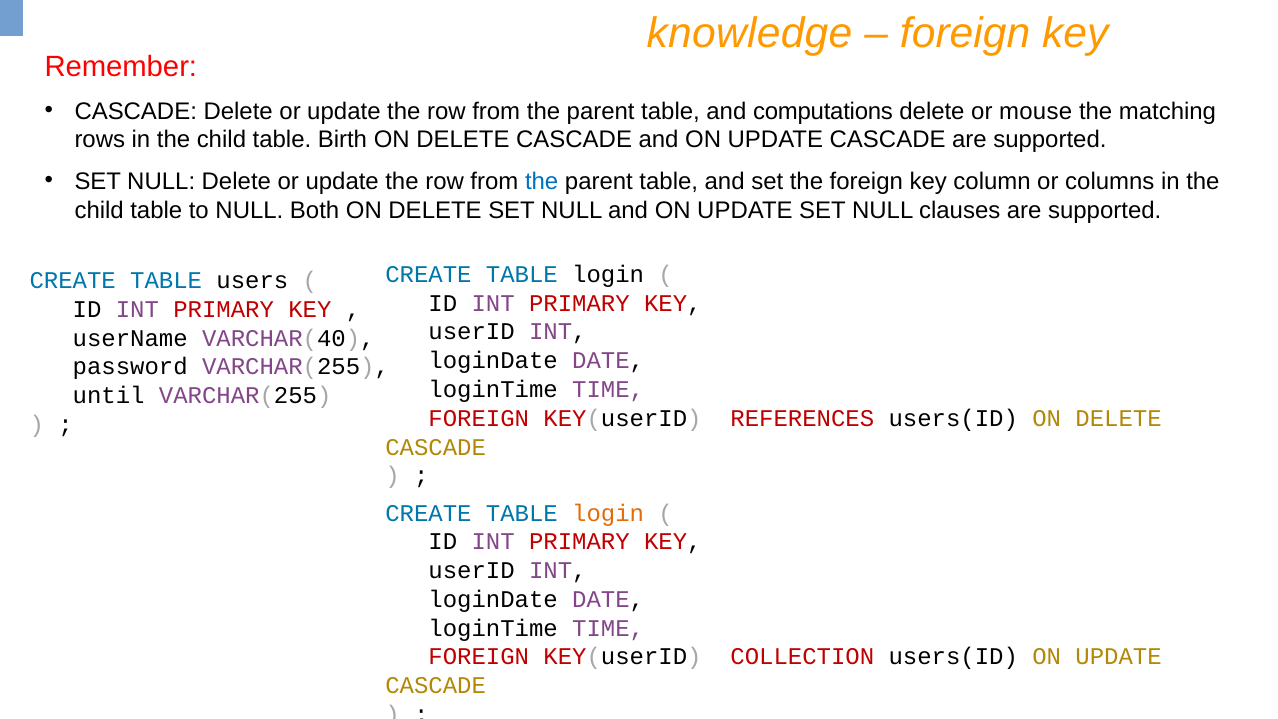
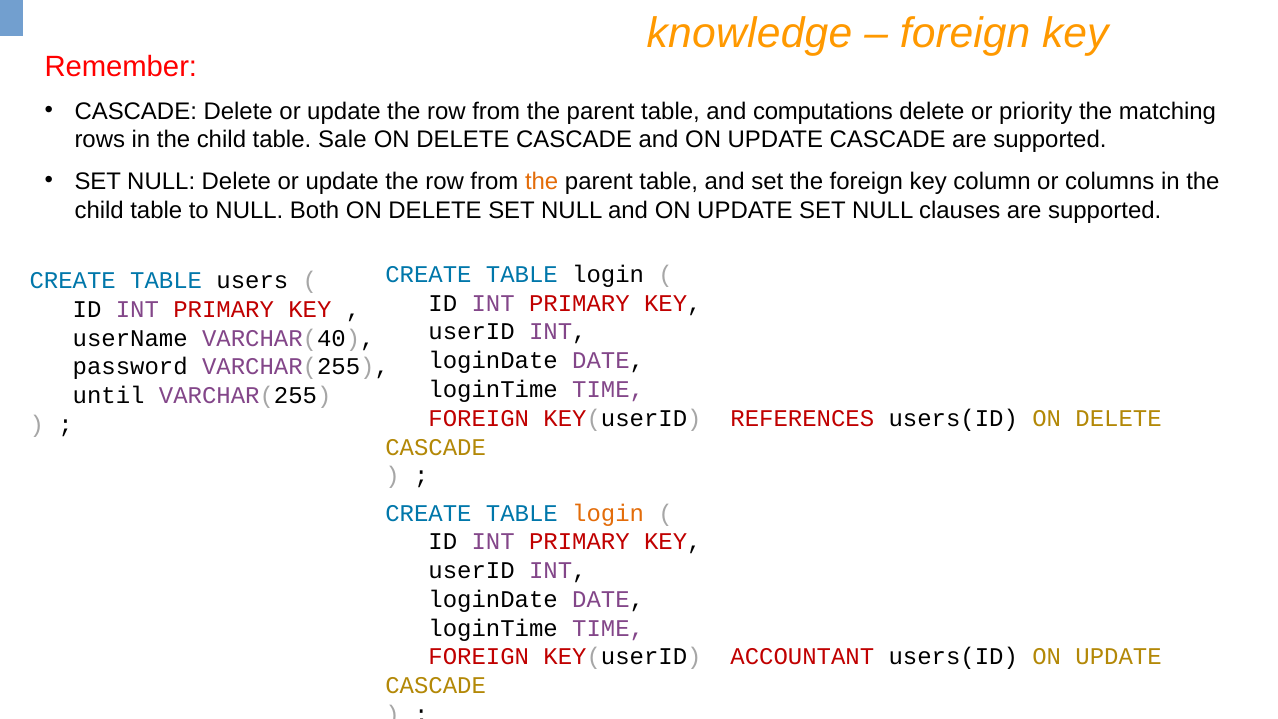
mouse: mouse -> priority
Birth: Birth -> Sale
the at (542, 181) colour: blue -> orange
COLLECTION: COLLECTION -> ACCOUNTANT
